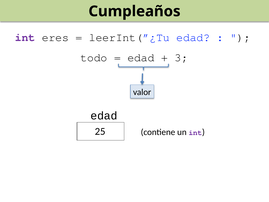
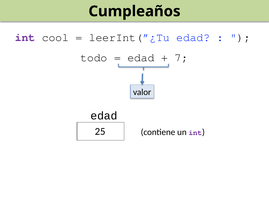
eres: eres -> cool
3: 3 -> 7
